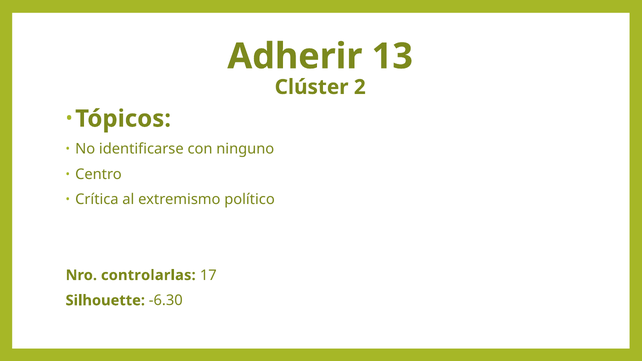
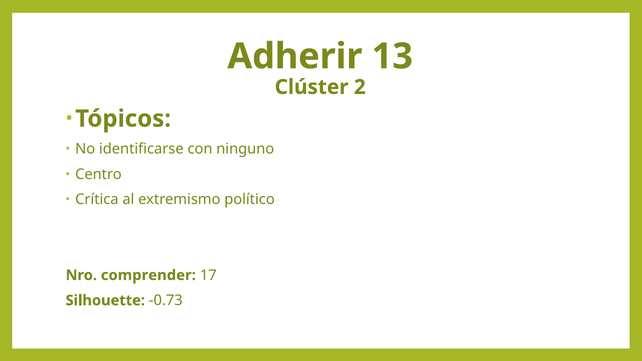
controlarlas: controlarlas -> comprender
-6.30: -6.30 -> -0.73
